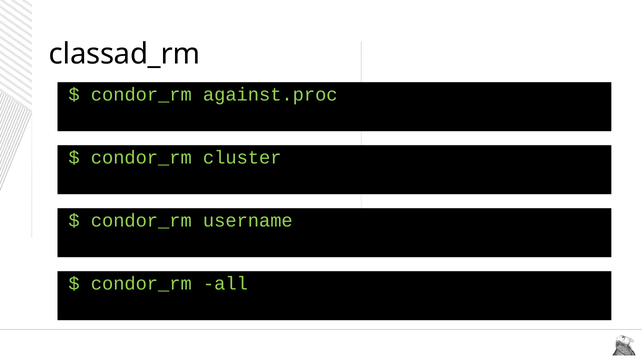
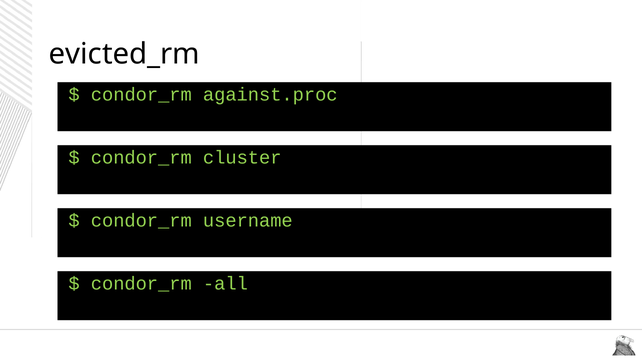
classad_rm: classad_rm -> evicted_rm
